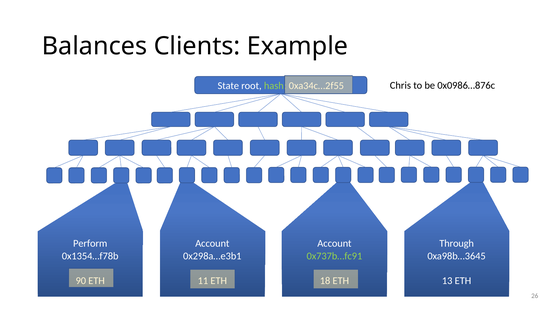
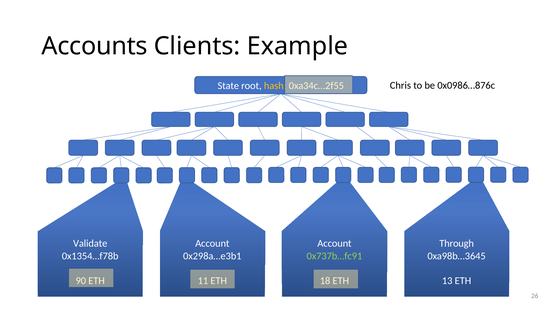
Balances: Balances -> Accounts
hash colour: light green -> yellow
Perform: Perform -> Validate
